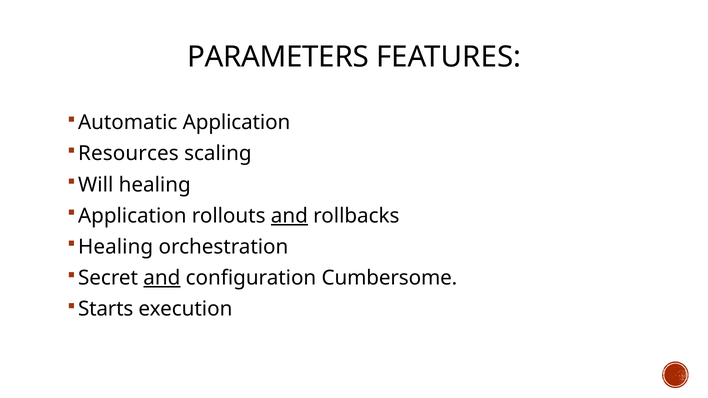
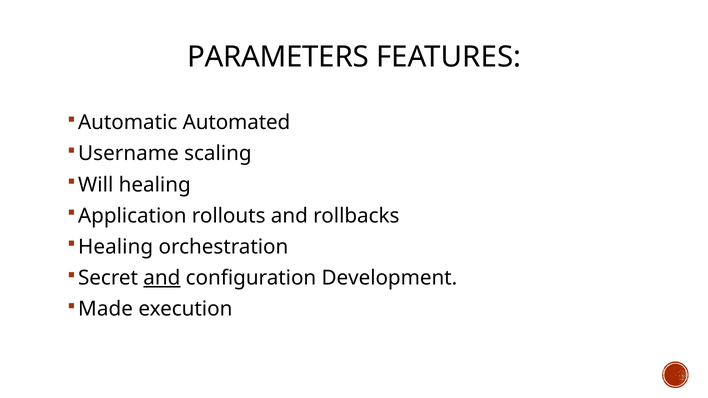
Automatic Application: Application -> Automated
Resources: Resources -> Username
and at (289, 216) underline: present -> none
Cumbersome: Cumbersome -> Development
Starts: Starts -> Made
